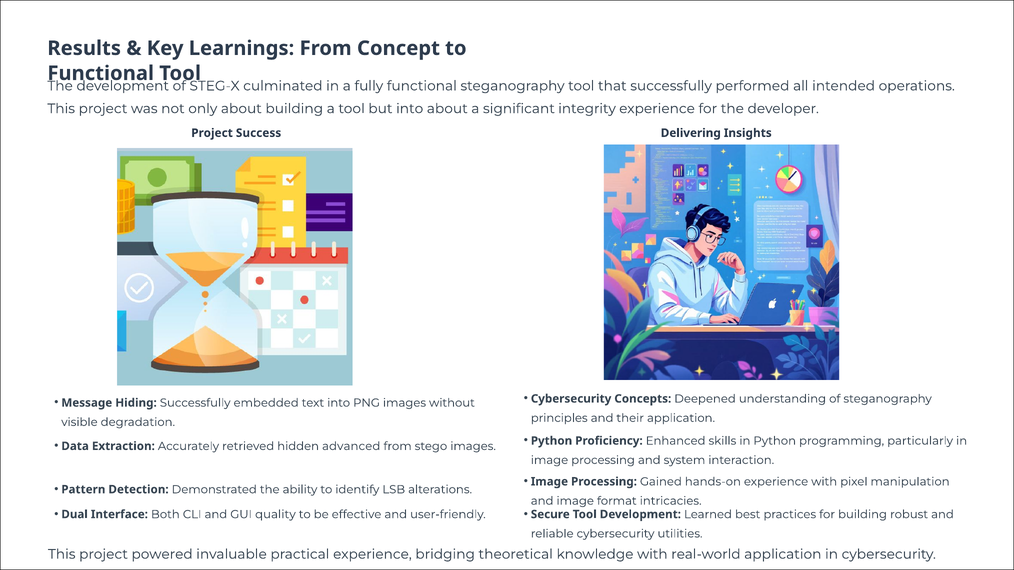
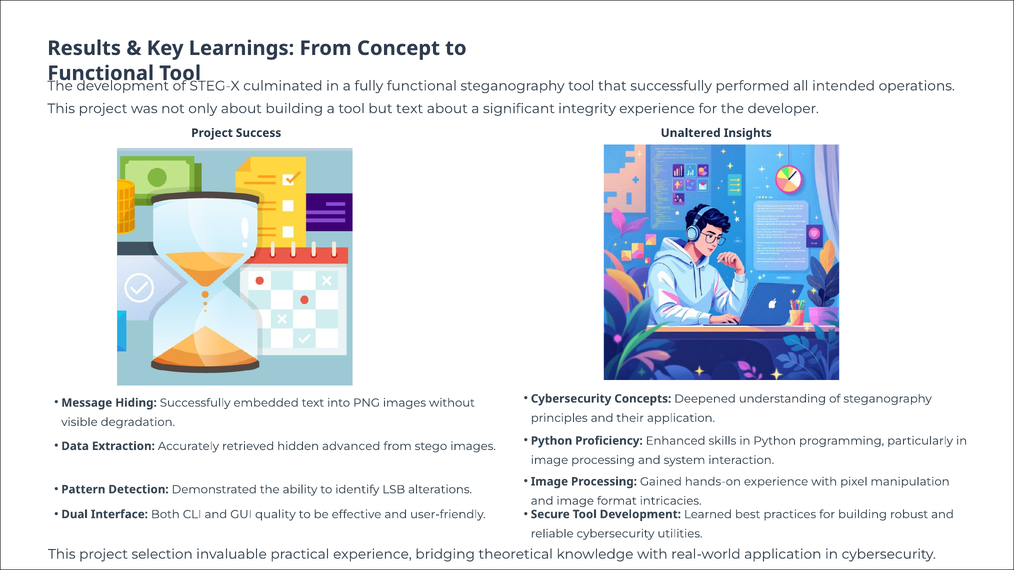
but into: into -> text
Delivering: Delivering -> Unaltered
powered: powered -> selection
